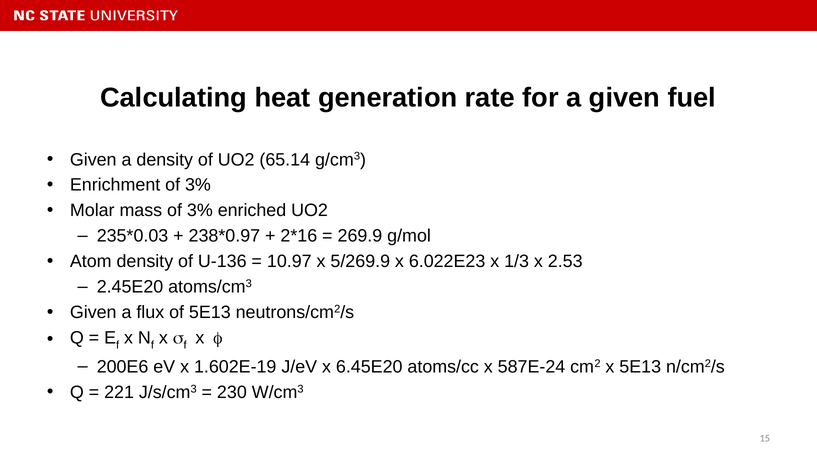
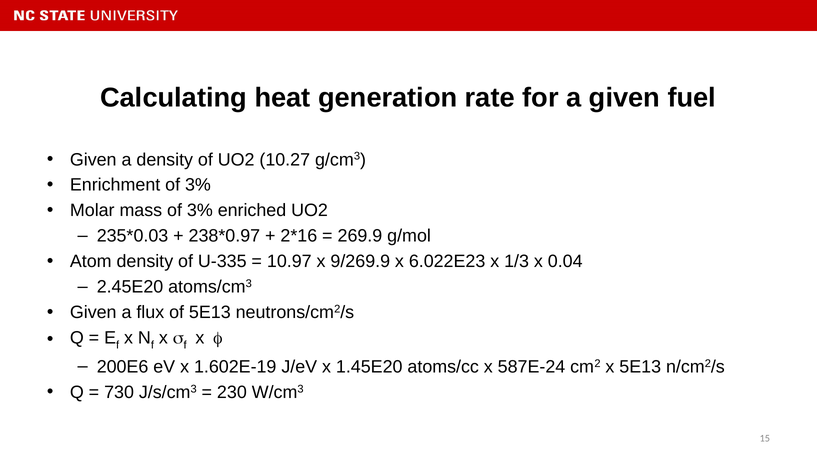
65.14: 65.14 -> 10.27
U-136: U-136 -> U-335
5/269.9: 5/269.9 -> 9/269.9
2.53: 2.53 -> 0.04
6.45E20: 6.45E20 -> 1.45E20
221: 221 -> 730
